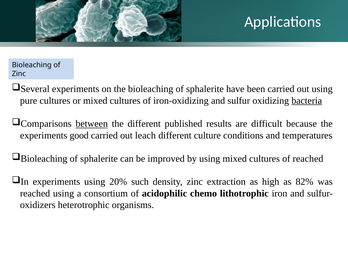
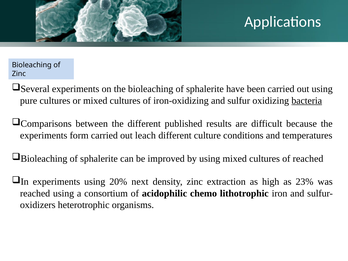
between underline: present -> none
good: good -> form
such: such -> next
82%: 82% -> 23%
